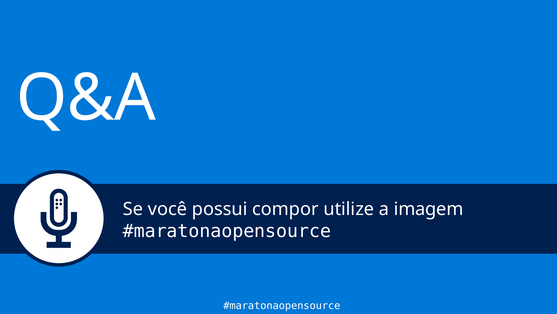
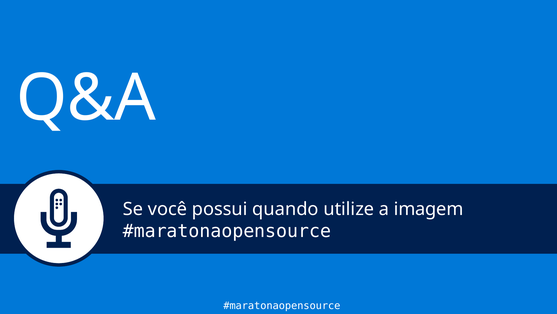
compor: compor -> quando
